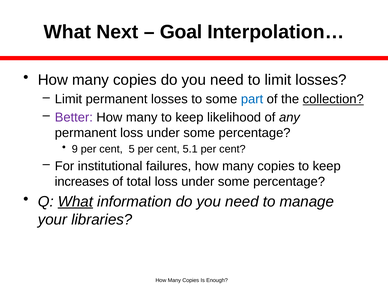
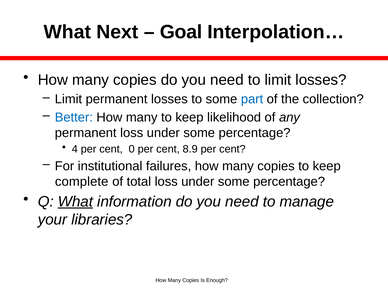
collection underline: present -> none
Better colour: purple -> blue
9: 9 -> 4
5: 5 -> 0
5.1: 5.1 -> 8.9
increases: increases -> complete
